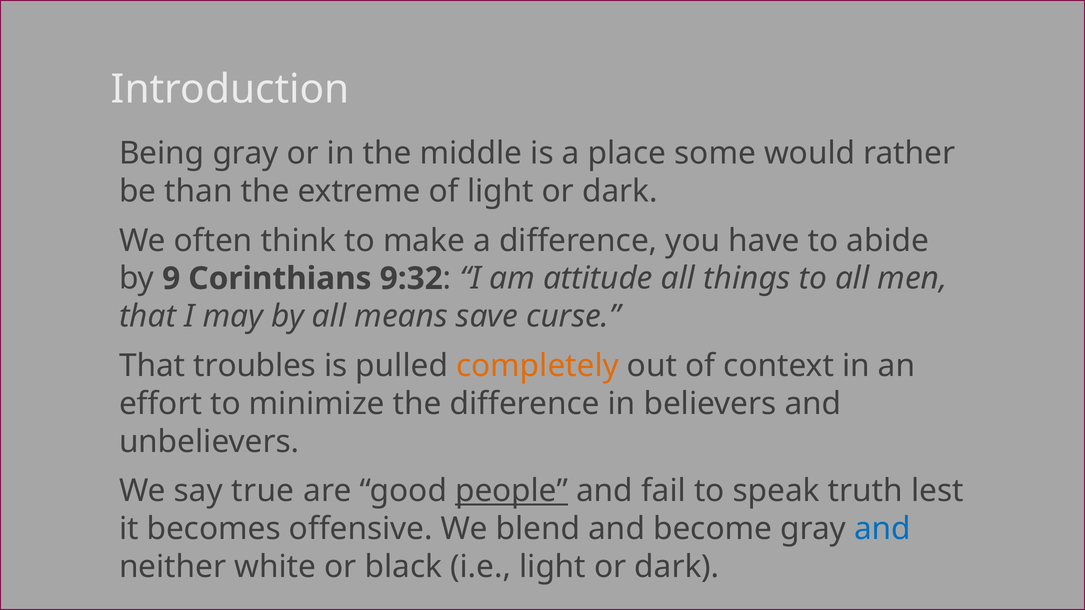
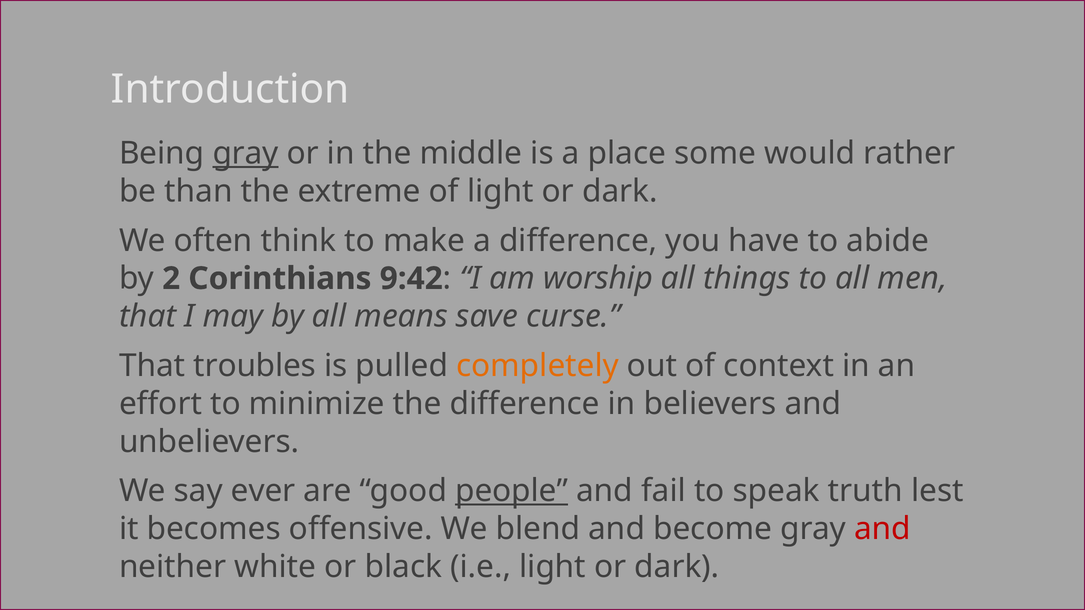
gray at (246, 153) underline: none -> present
9: 9 -> 2
9:32: 9:32 -> 9:42
attitude: attitude -> worship
true: true -> ever
and at (882, 529) colour: blue -> red
